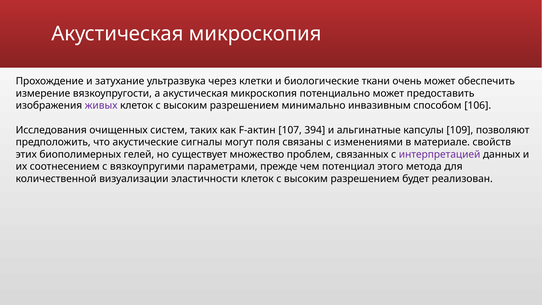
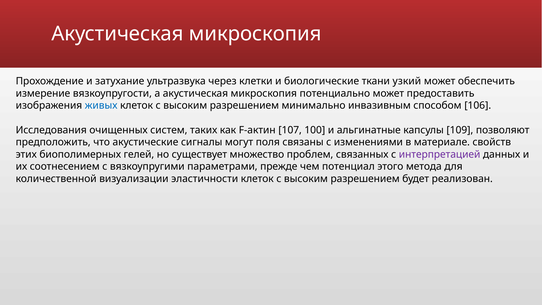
очень: очень -> узкий
живых colour: purple -> blue
394: 394 -> 100
